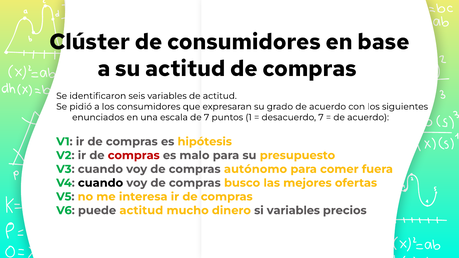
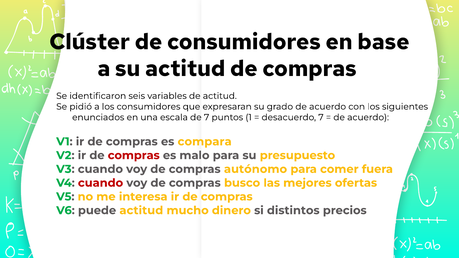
hipótesis: hipótesis -> compara
cuando at (101, 183) colour: black -> red
si variables: variables -> distintos
